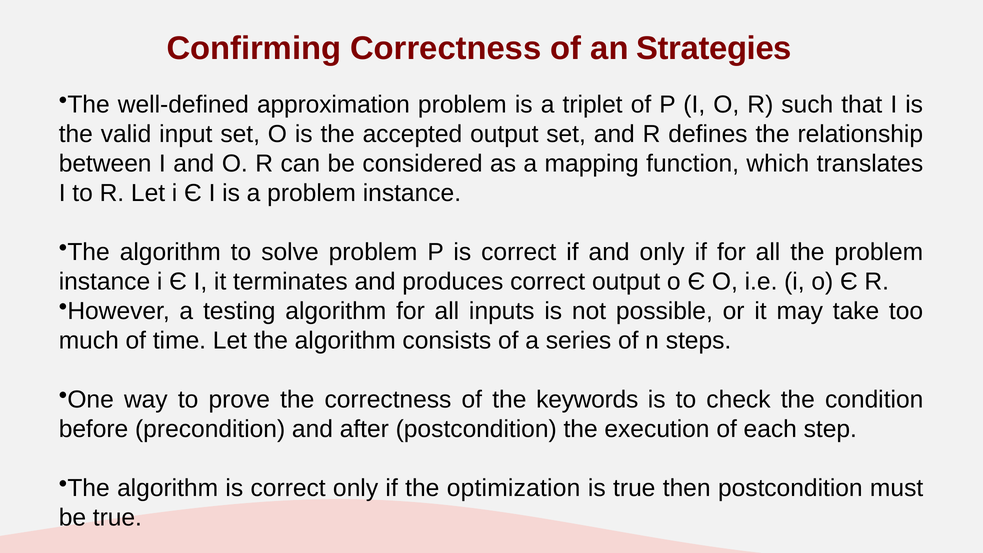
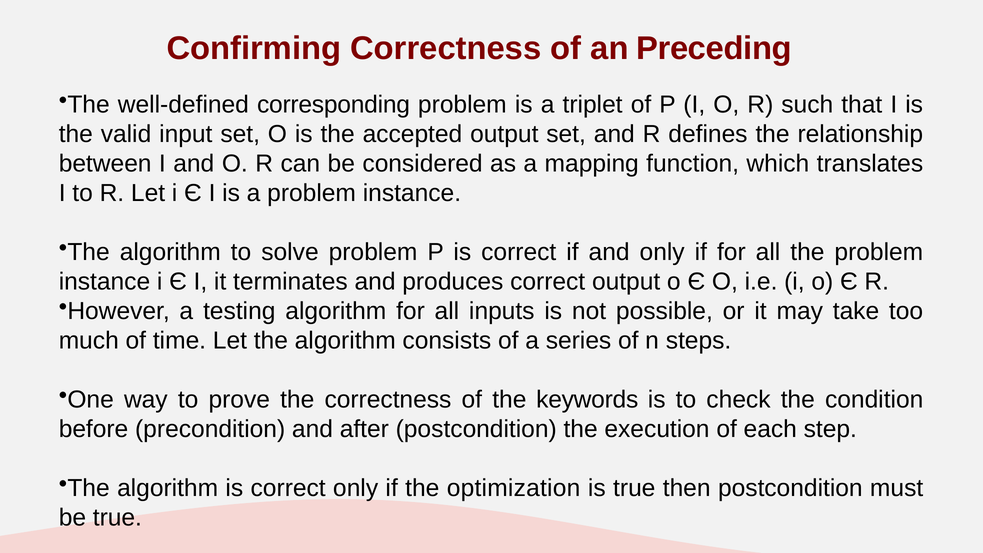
Strategies: Strategies -> Preceding
approximation: approximation -> corresponding
